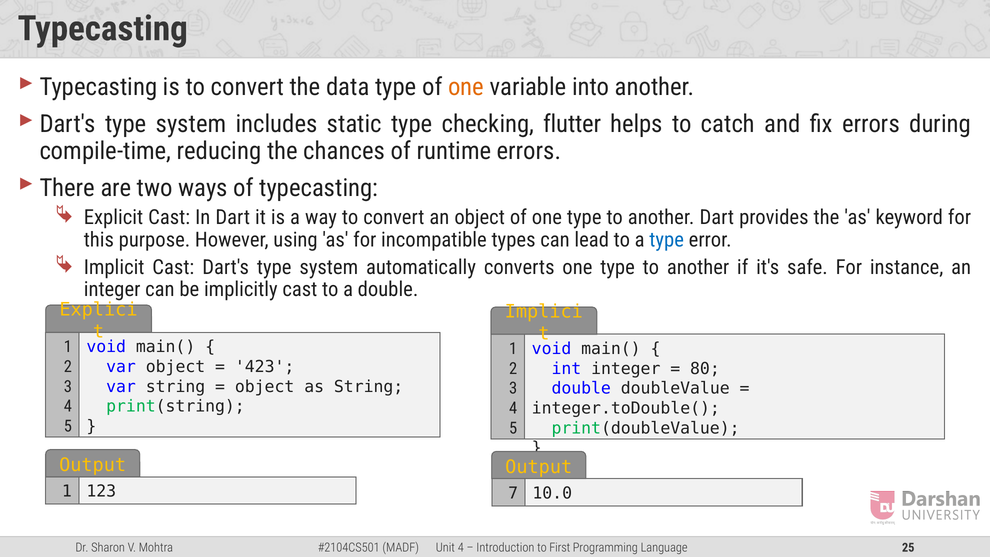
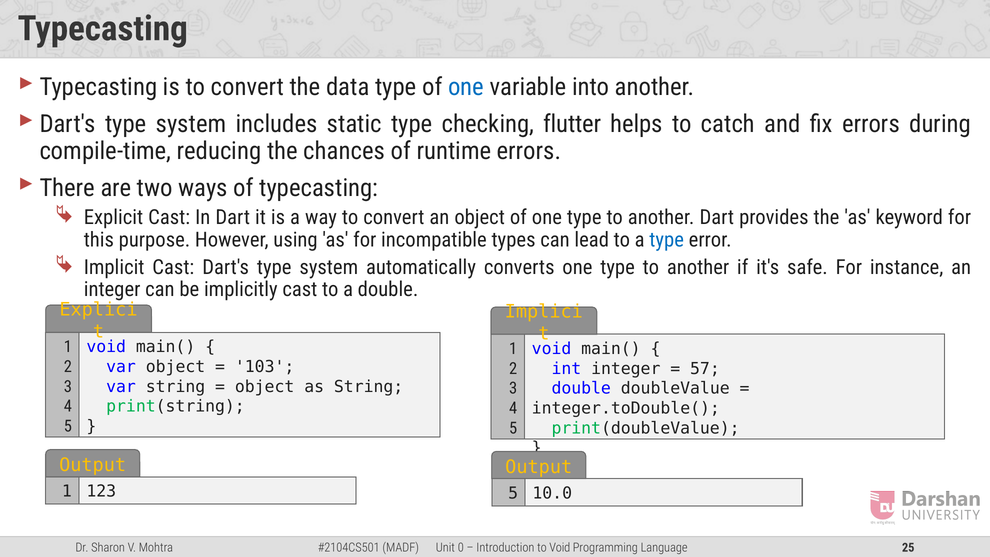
one at (466, 87) colour: orange -> blue
423: 423 -> 103
80: 80 -> 57
1 7: 7 -> 5
4 at (461, 547): 4 -> 0
to First: First -> Void
